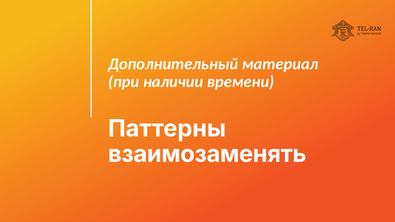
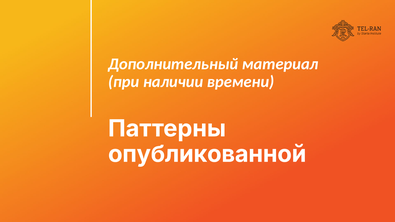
взаимозаменять: взаимозаменять -> опубликованной
